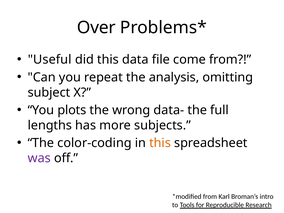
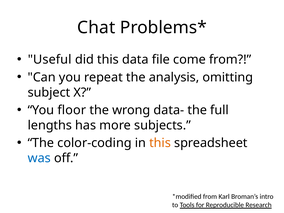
Over: Over -> Chat
plots: plots -> floor
was colour: purple -> blue
